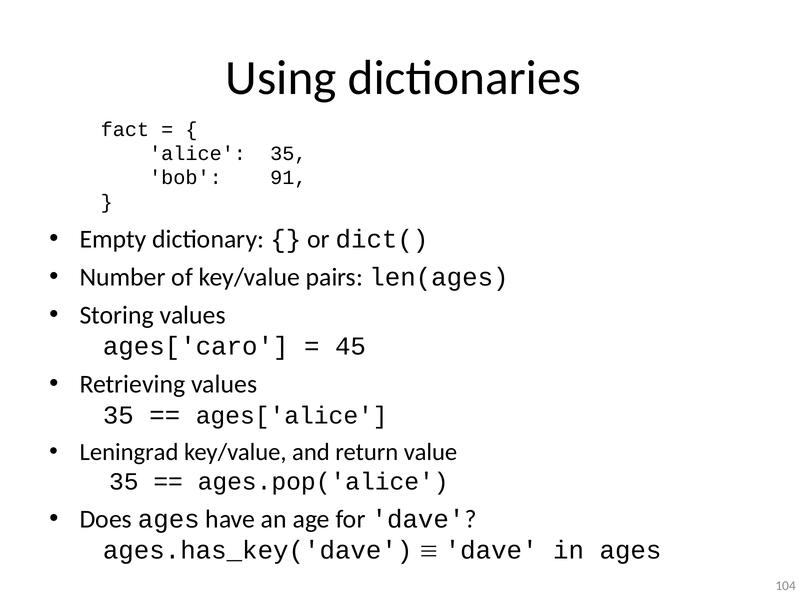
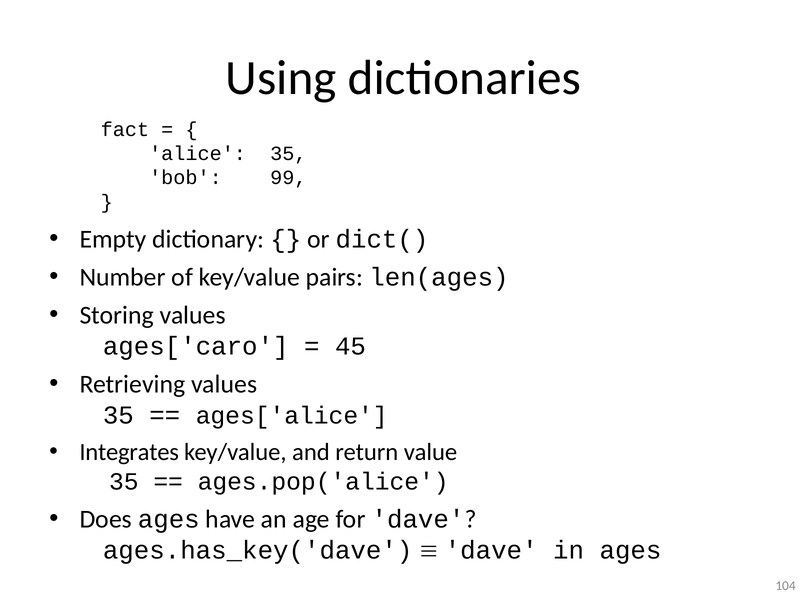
91: 91 -> 99
Leningrad: Leningrad -> Integrates
